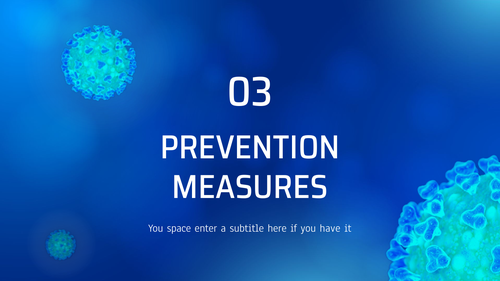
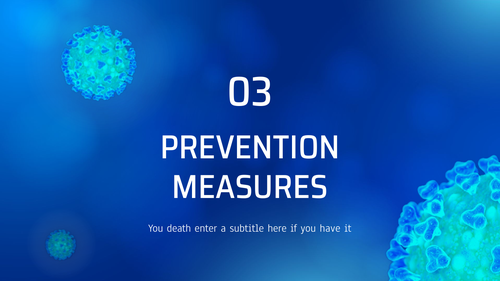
space: space -> death
